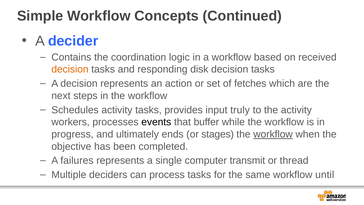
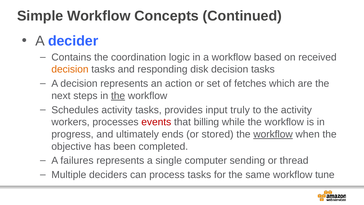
the at (118, 96) underline: none -> present
events colour: black -> red
buffer: buffer -> billing
stages: stages -> stored
transmit: transmit -> sending
until: until -> tune
